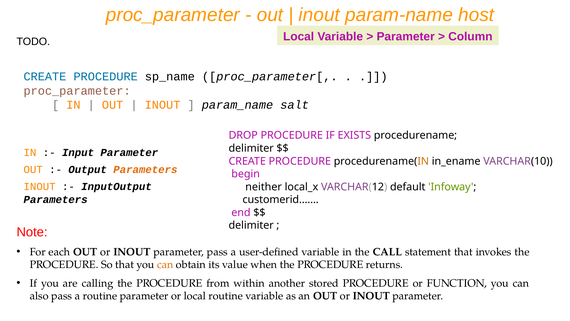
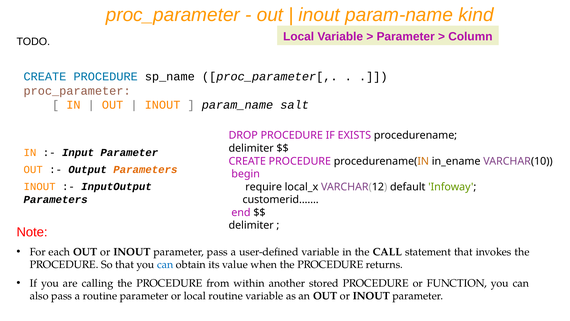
host: host -> kind
neither: neither -> require
can at (165, 264) colour: orange -> blue
